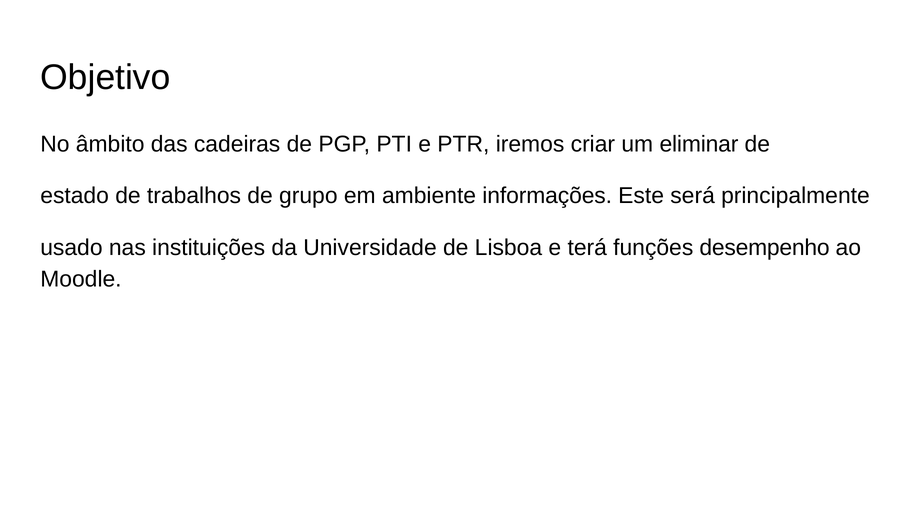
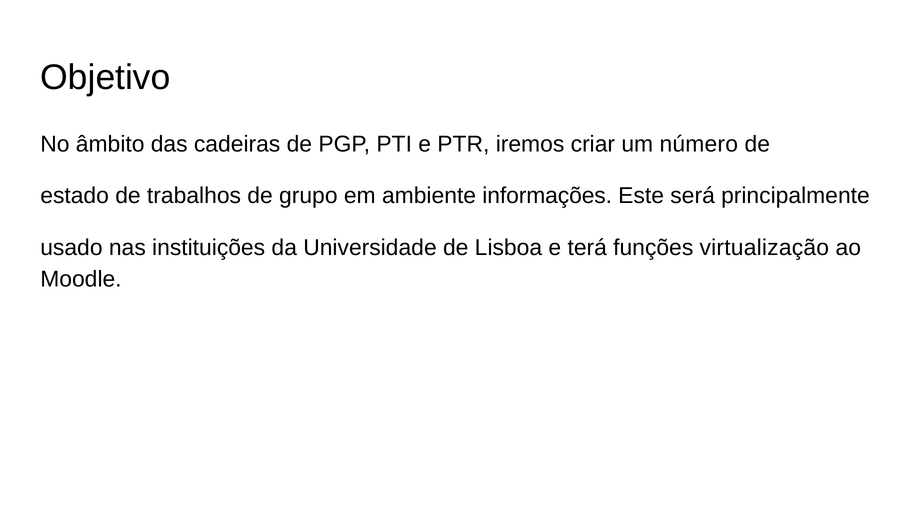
eliminar: eliminar -> número
desempenho: desempenho -> virtualização
